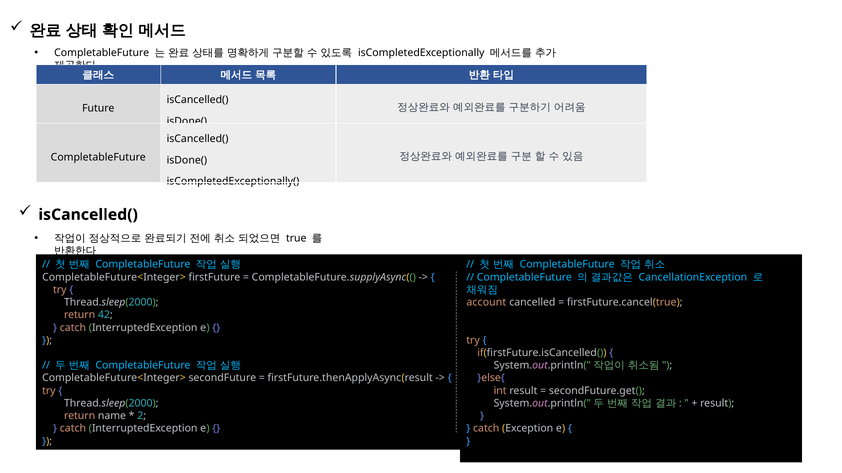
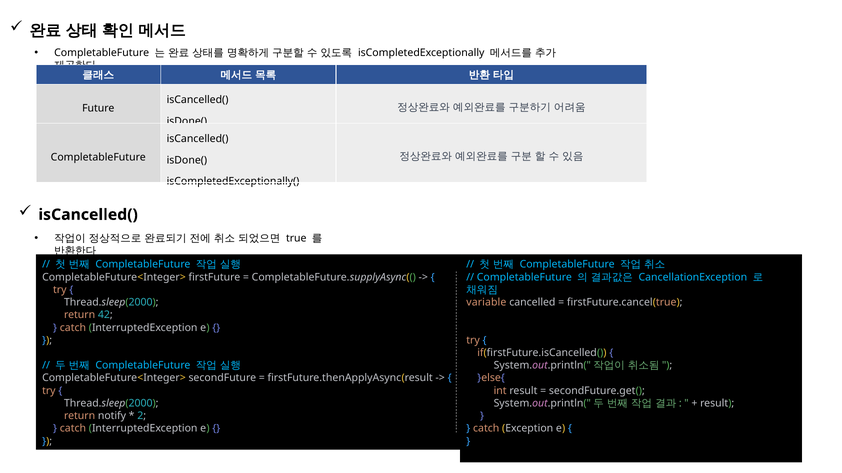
account: account -> variable
name: name -> notify
